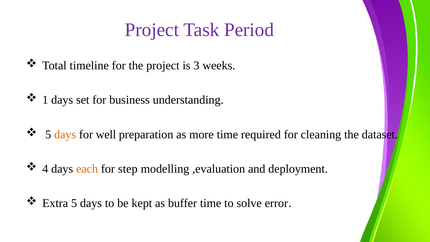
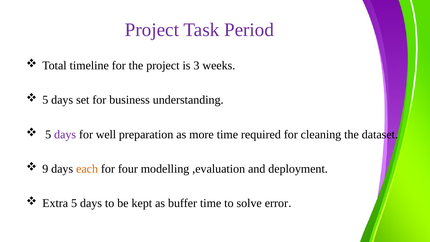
1 at (45, 100): 1 -> 5
days at (65, 134) colour: orange -> purple
4: 4 -> 9
step: step -> four
